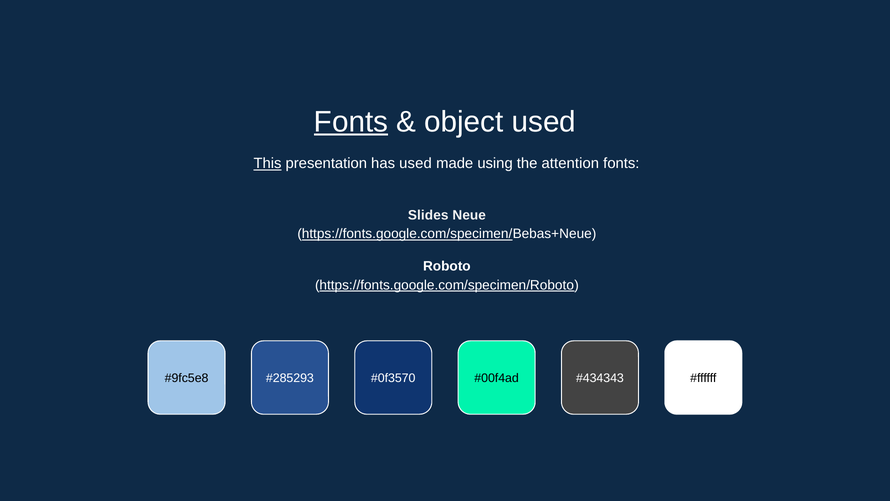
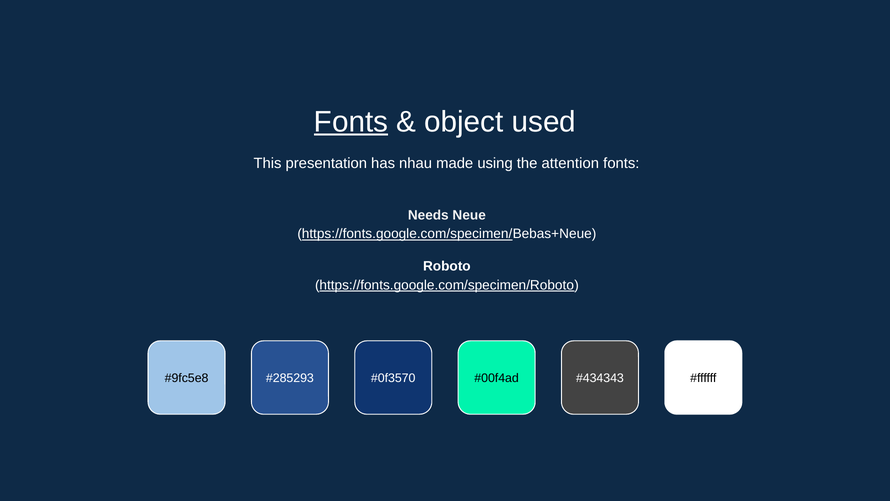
This underline: present -> none
has used: used -> nhau
Slides: Slides -> Needs
